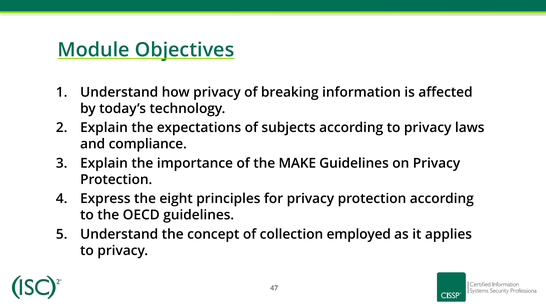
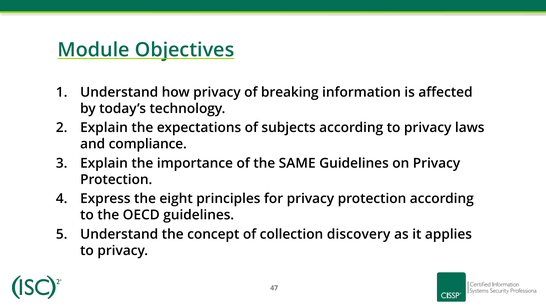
MAKE: MAKE -> SAME
employed: employed -> discovery
